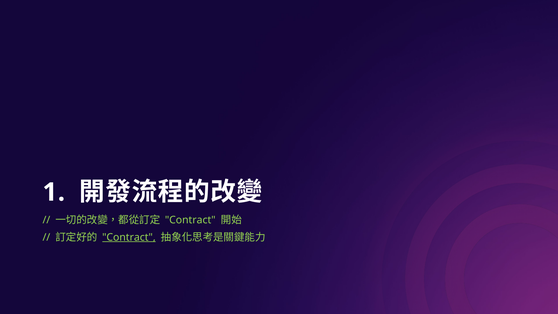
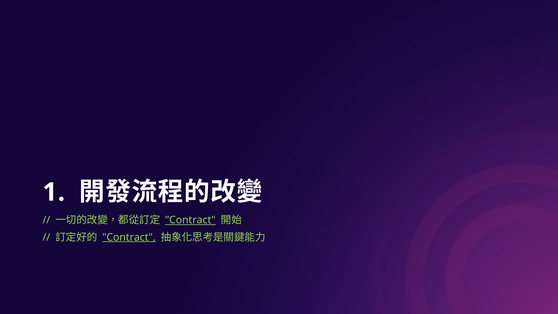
Contract at (190, 220) underline: none -> present
